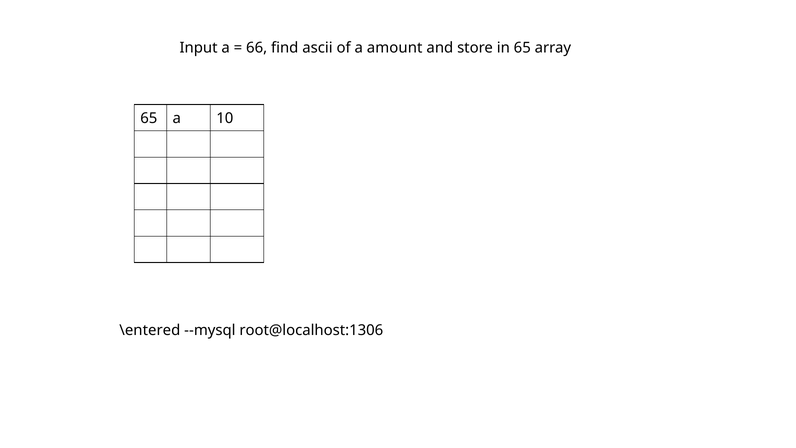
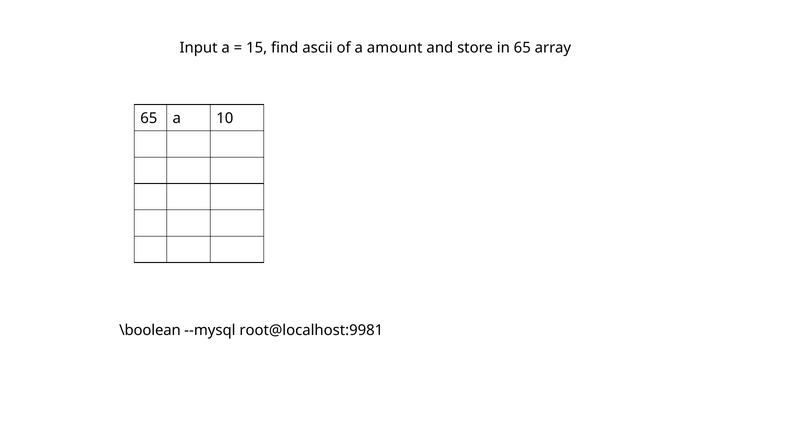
66: 66 -> 15
\entered: \entered -> \boolean
root@localhost:1306: root@localhost:1306 -> root@localhost:9981
